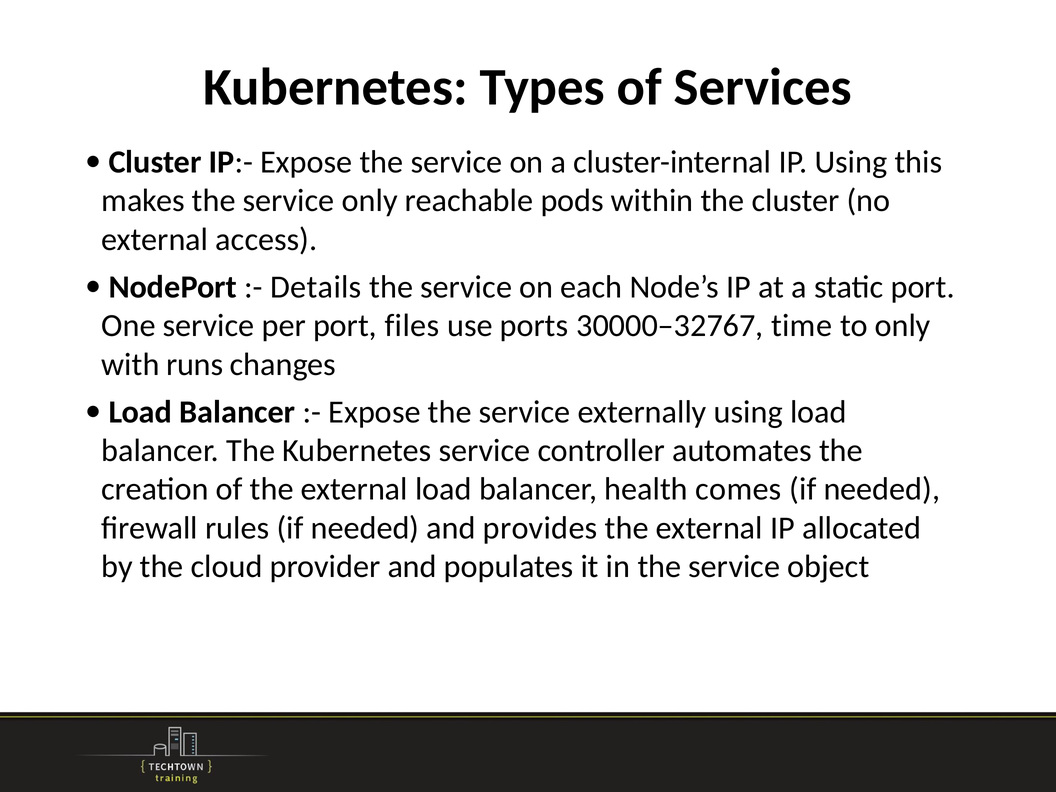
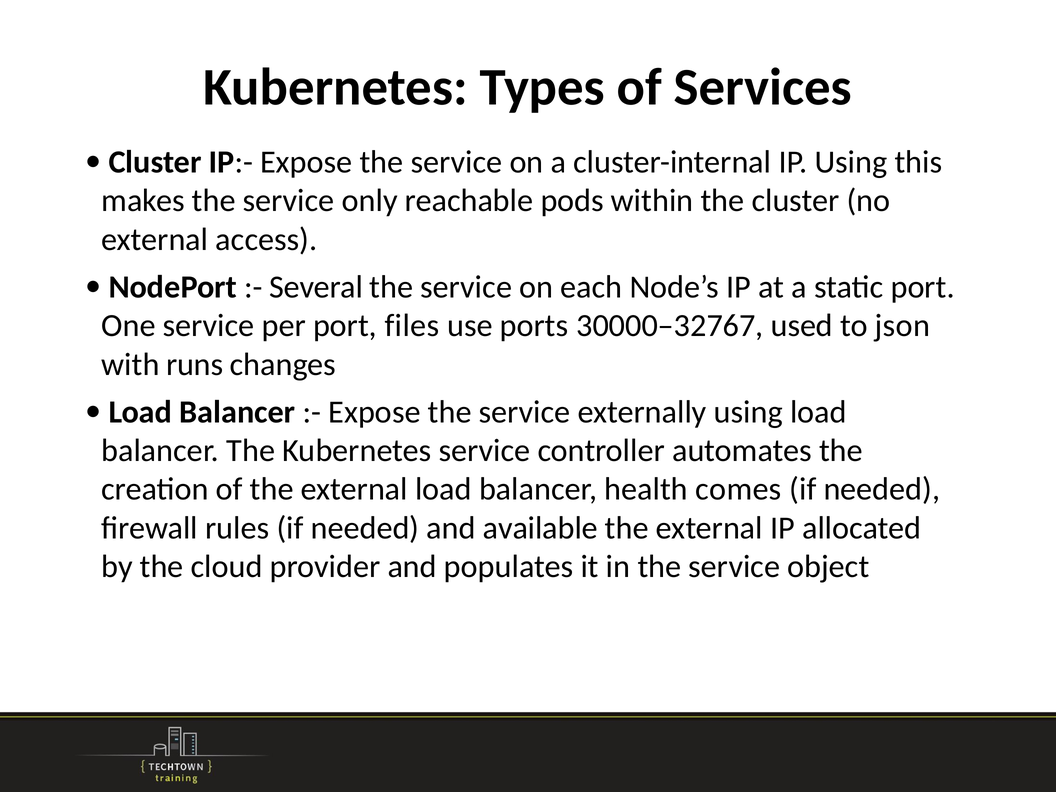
Details: Details -> Several
time: time -> used
to only: only -> json
provides: provides -> available
